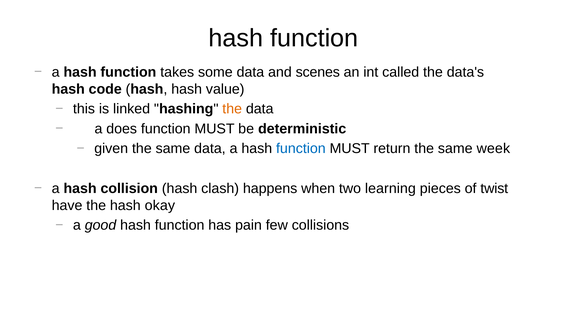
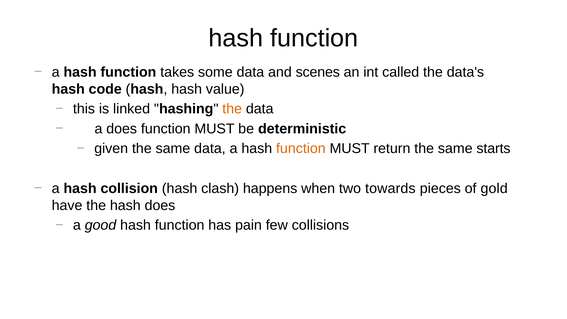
function at (301, 149) colour: blue -> orange
week: week -> starts
learning: learning -> towards
twist: twist -> gold
hash okay: okay -> does
